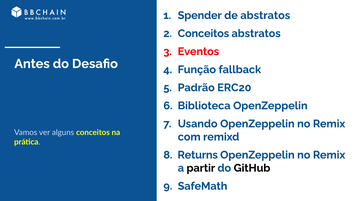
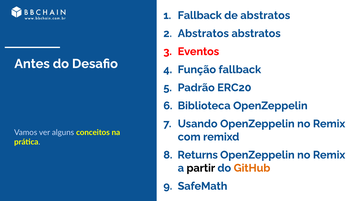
Spender at (200, 15): Spender -> Fallback
Conceitos at (203, 33): Conceitos -> Abstratos
GitHub colour: black -> orange
